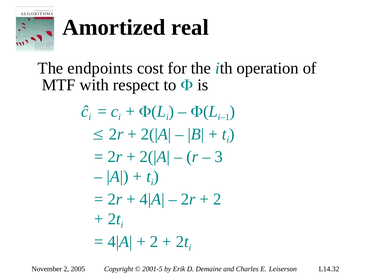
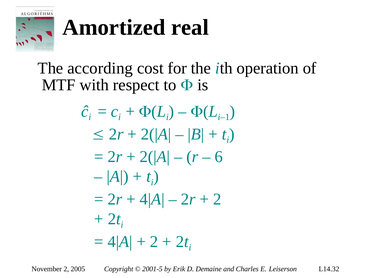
endpoints: endpoints -> according
3: 3 -> 6
